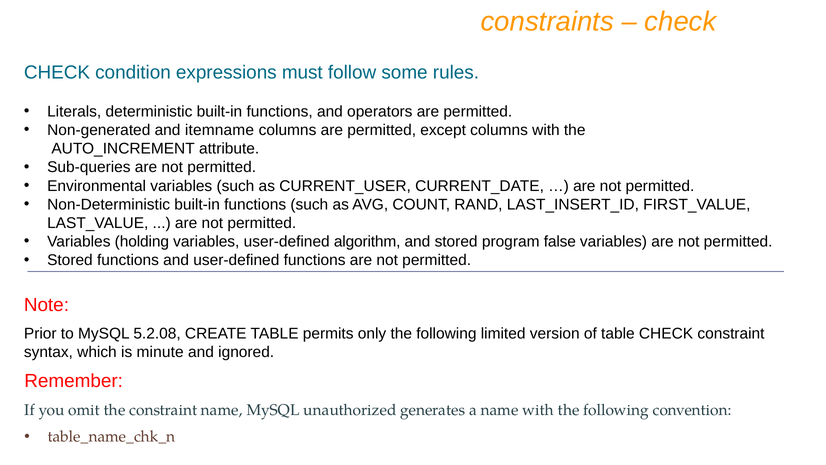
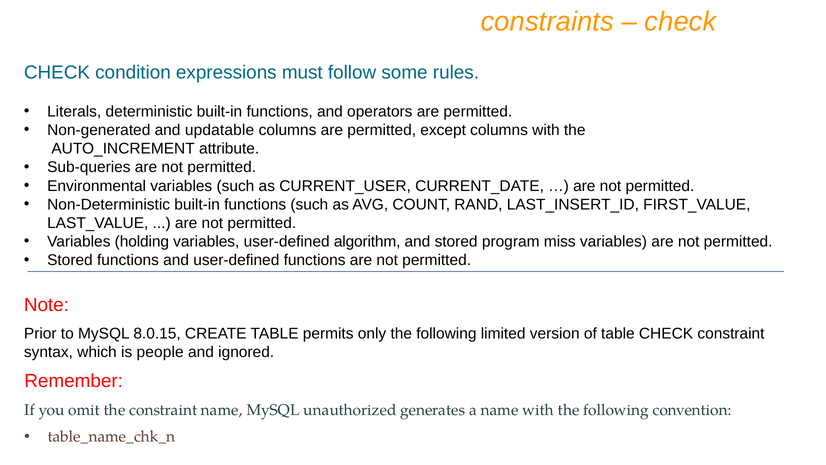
itemname: itemname -> updatable
false: false -> miss
5.2.08: 5.2.08 -> 8.0.15
minute: minute -> people
